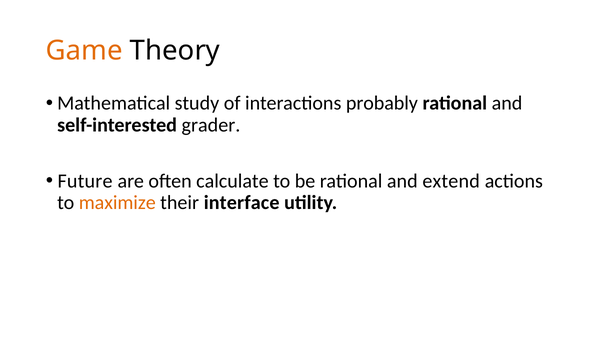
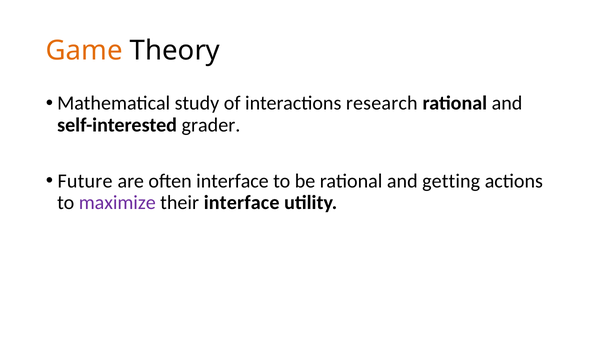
probably: probably -> research
often calculate: calculate -> interface
extend: extend -> getting
maximize colour: orange -> purple
